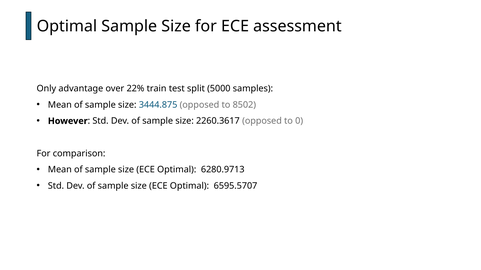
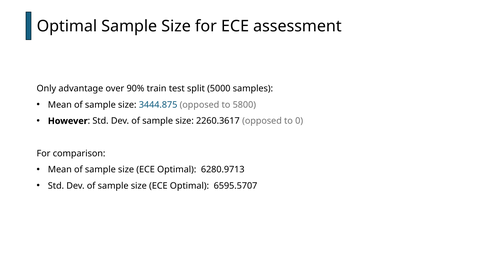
22%: 22% -> 90%
8502: 8502 -> 5800
